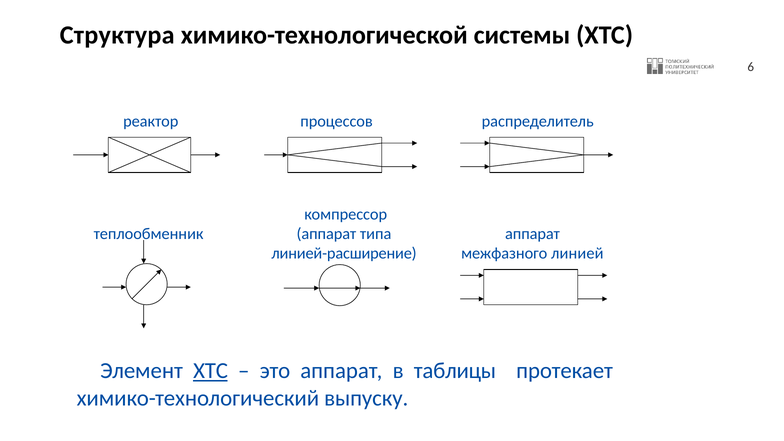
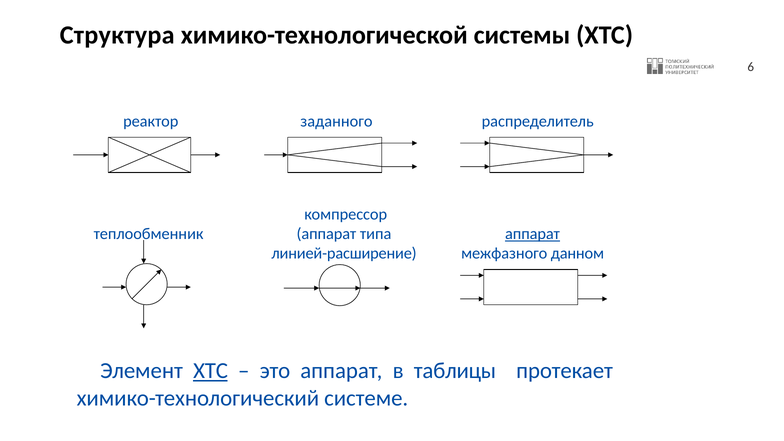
процессов: процессов -> заданного
аппарат at (533, 234) underline: none -> present
линией: линией -> данном
выпуску: выпуску -> системе
